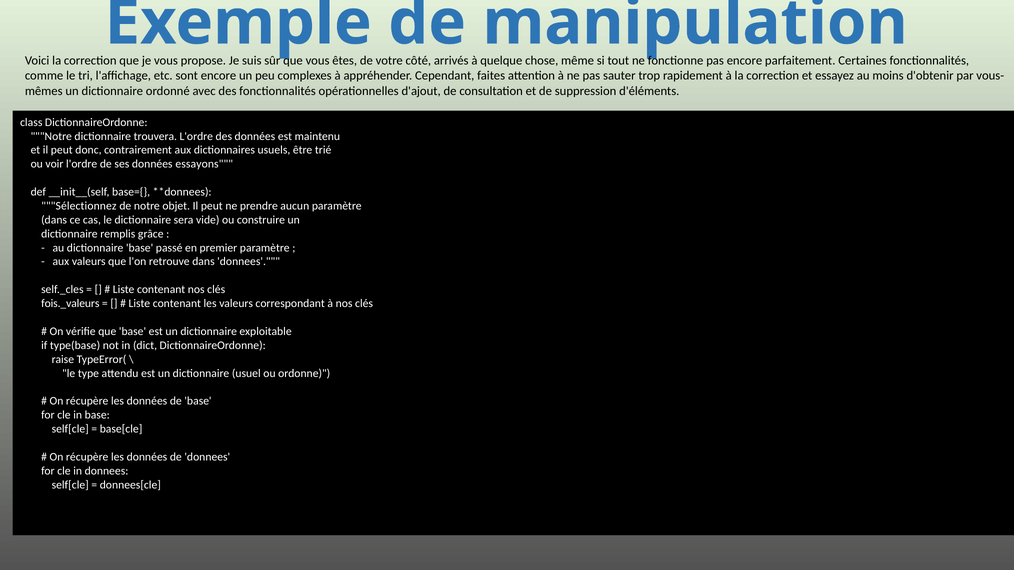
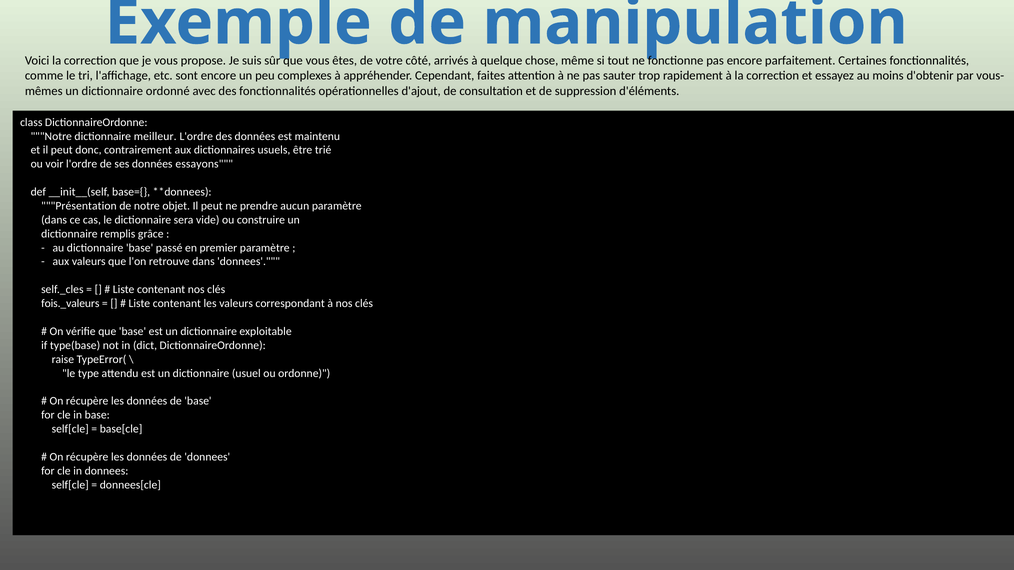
trouvera: trouvera -> meilleur
Sélectionnez: Sélectionnez -> Présentation
